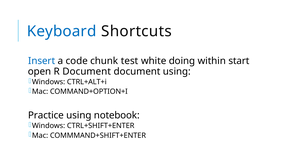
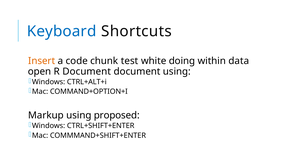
Insert colour: blue -> orange
start: start -> data
Practice: Practice -> Markup
notebook: notebook -> proposed
